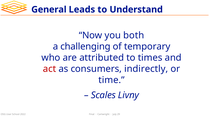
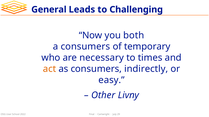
Understand: Understand -> Challenging
a challenging: challenging -> consumers
attributed: attributed -> necessary
act colour: red -> orange
time: time -> easy
Scales: Scales -> Other
